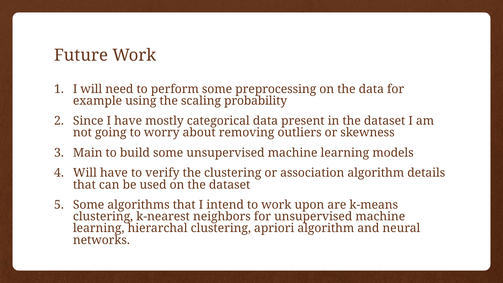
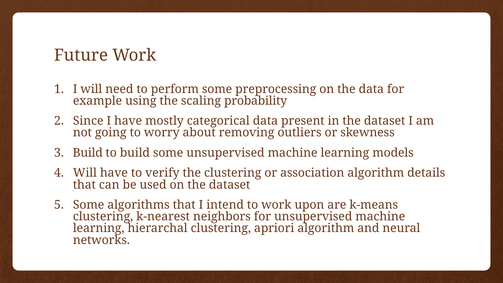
Main at (88, 153): Main -> Build
